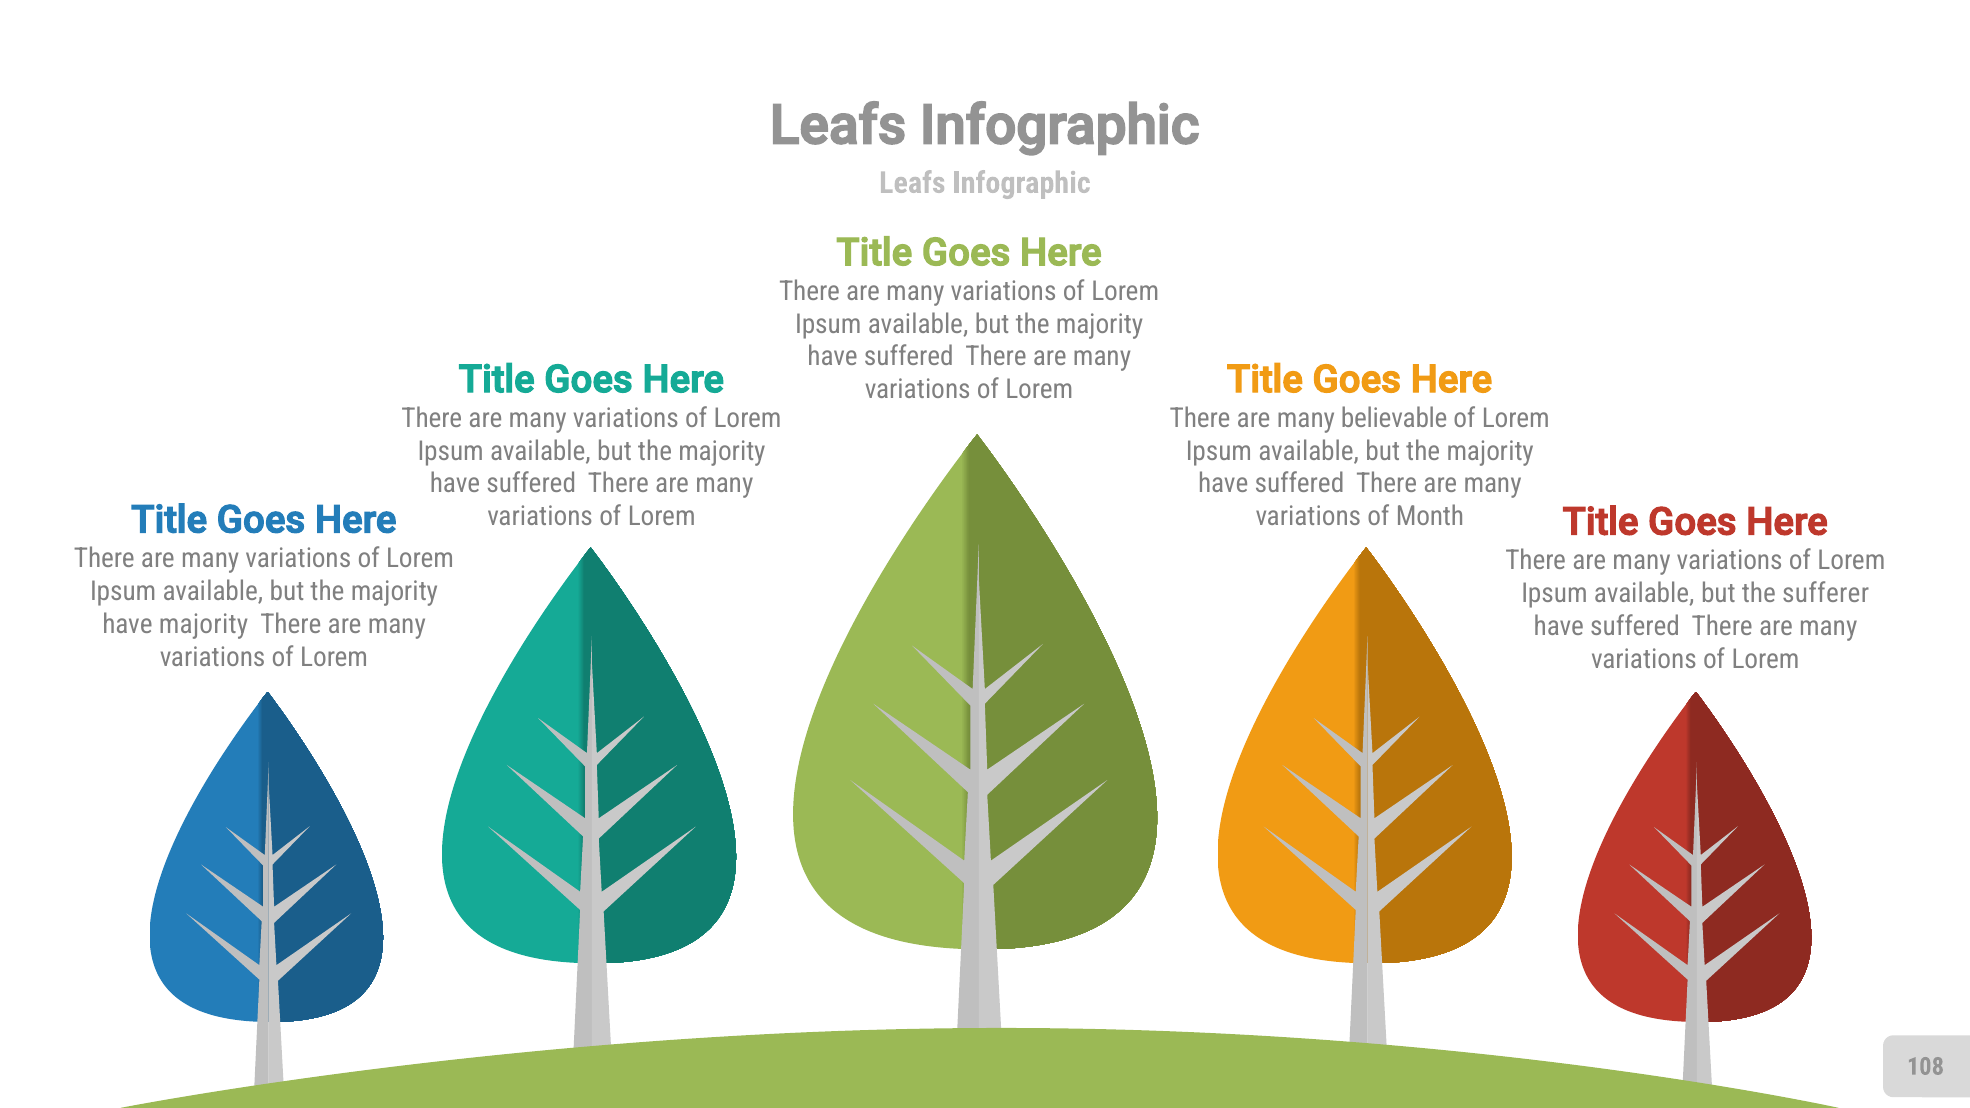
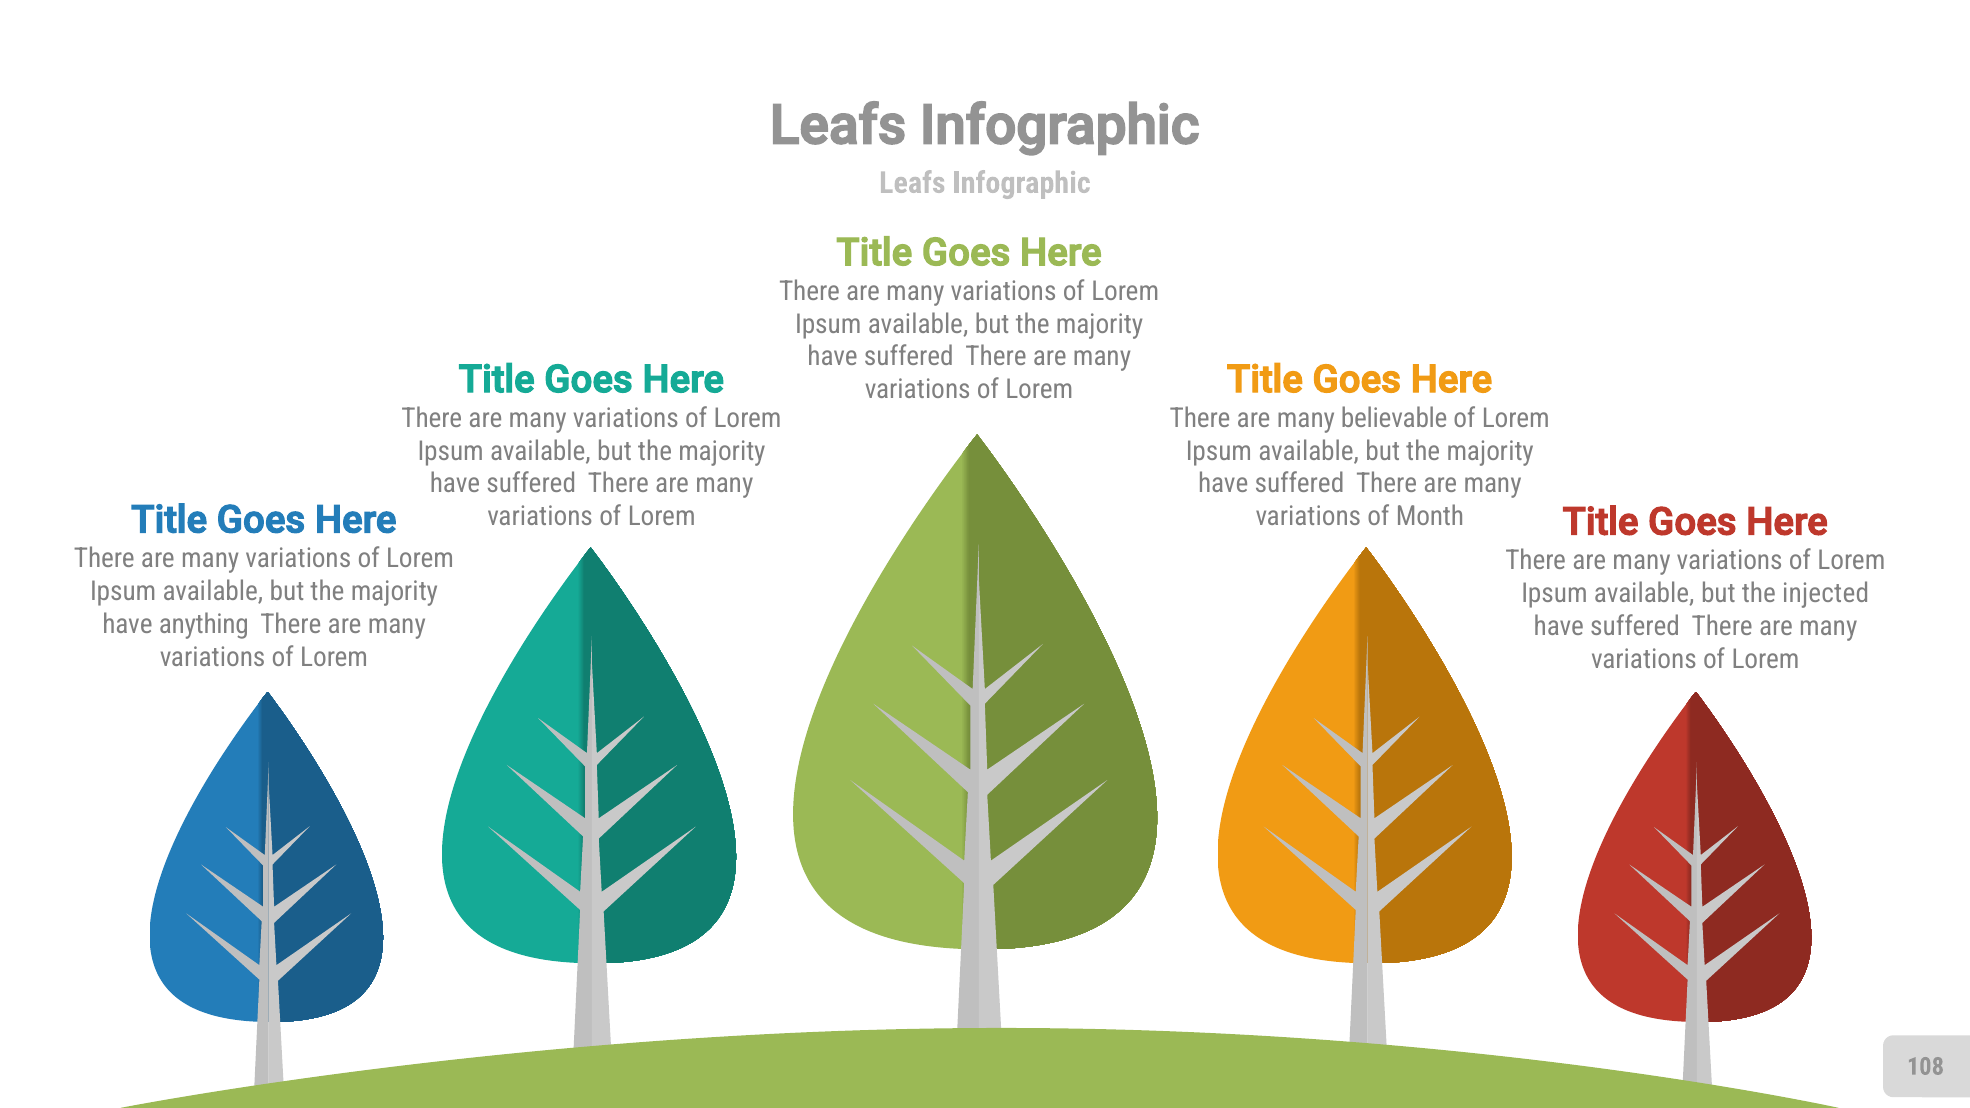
sufferer: sufferer -> injected
have majority: majority -> anything
